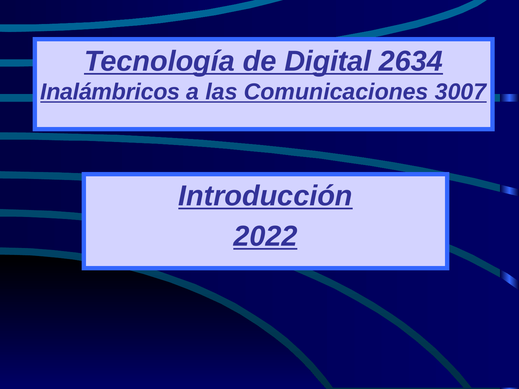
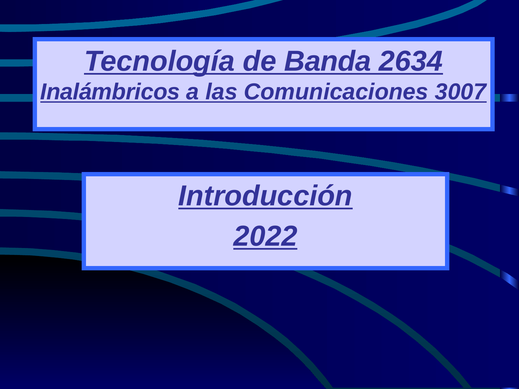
Digital: Digital -> Banda
